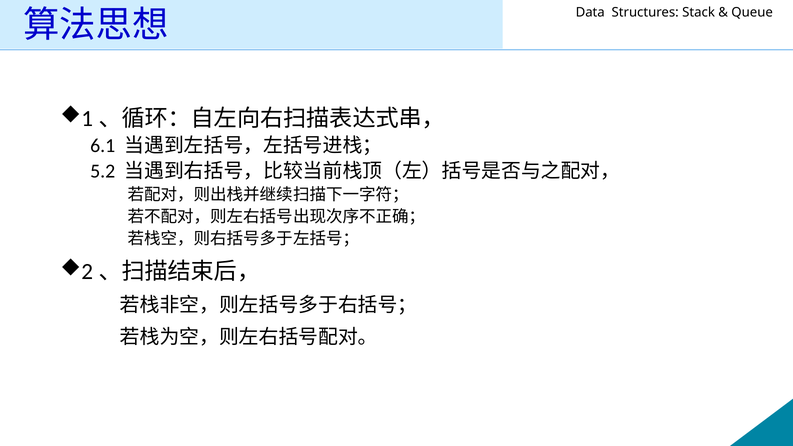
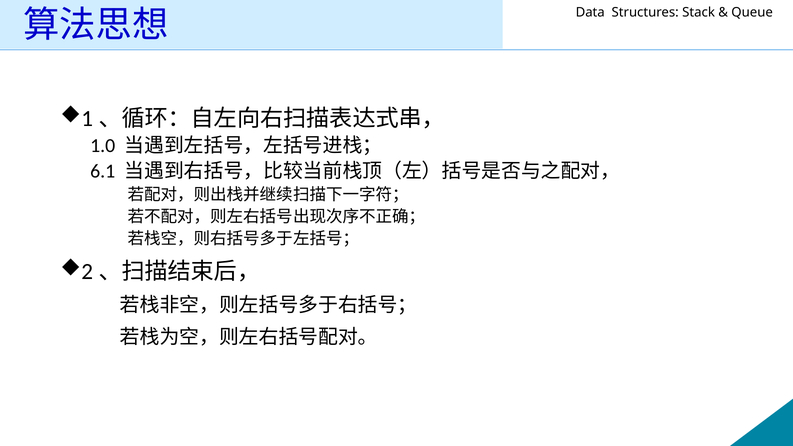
6.1: 6.1 -> 1.0
5.2: 5.2 -> 6.1
